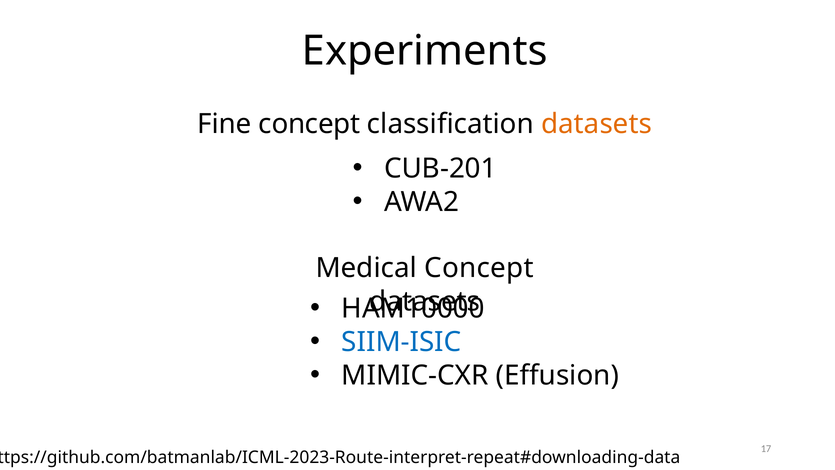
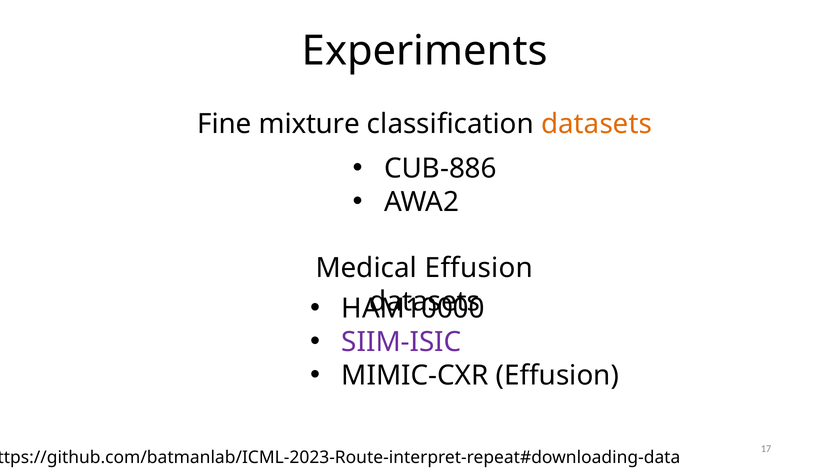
Fine concept: concept -> mixture
CUB-201: CUB-201 -> CUB-886
Medical Concept: Concept -> Effusion
SIIM-ISIC colour: blue -> purple
